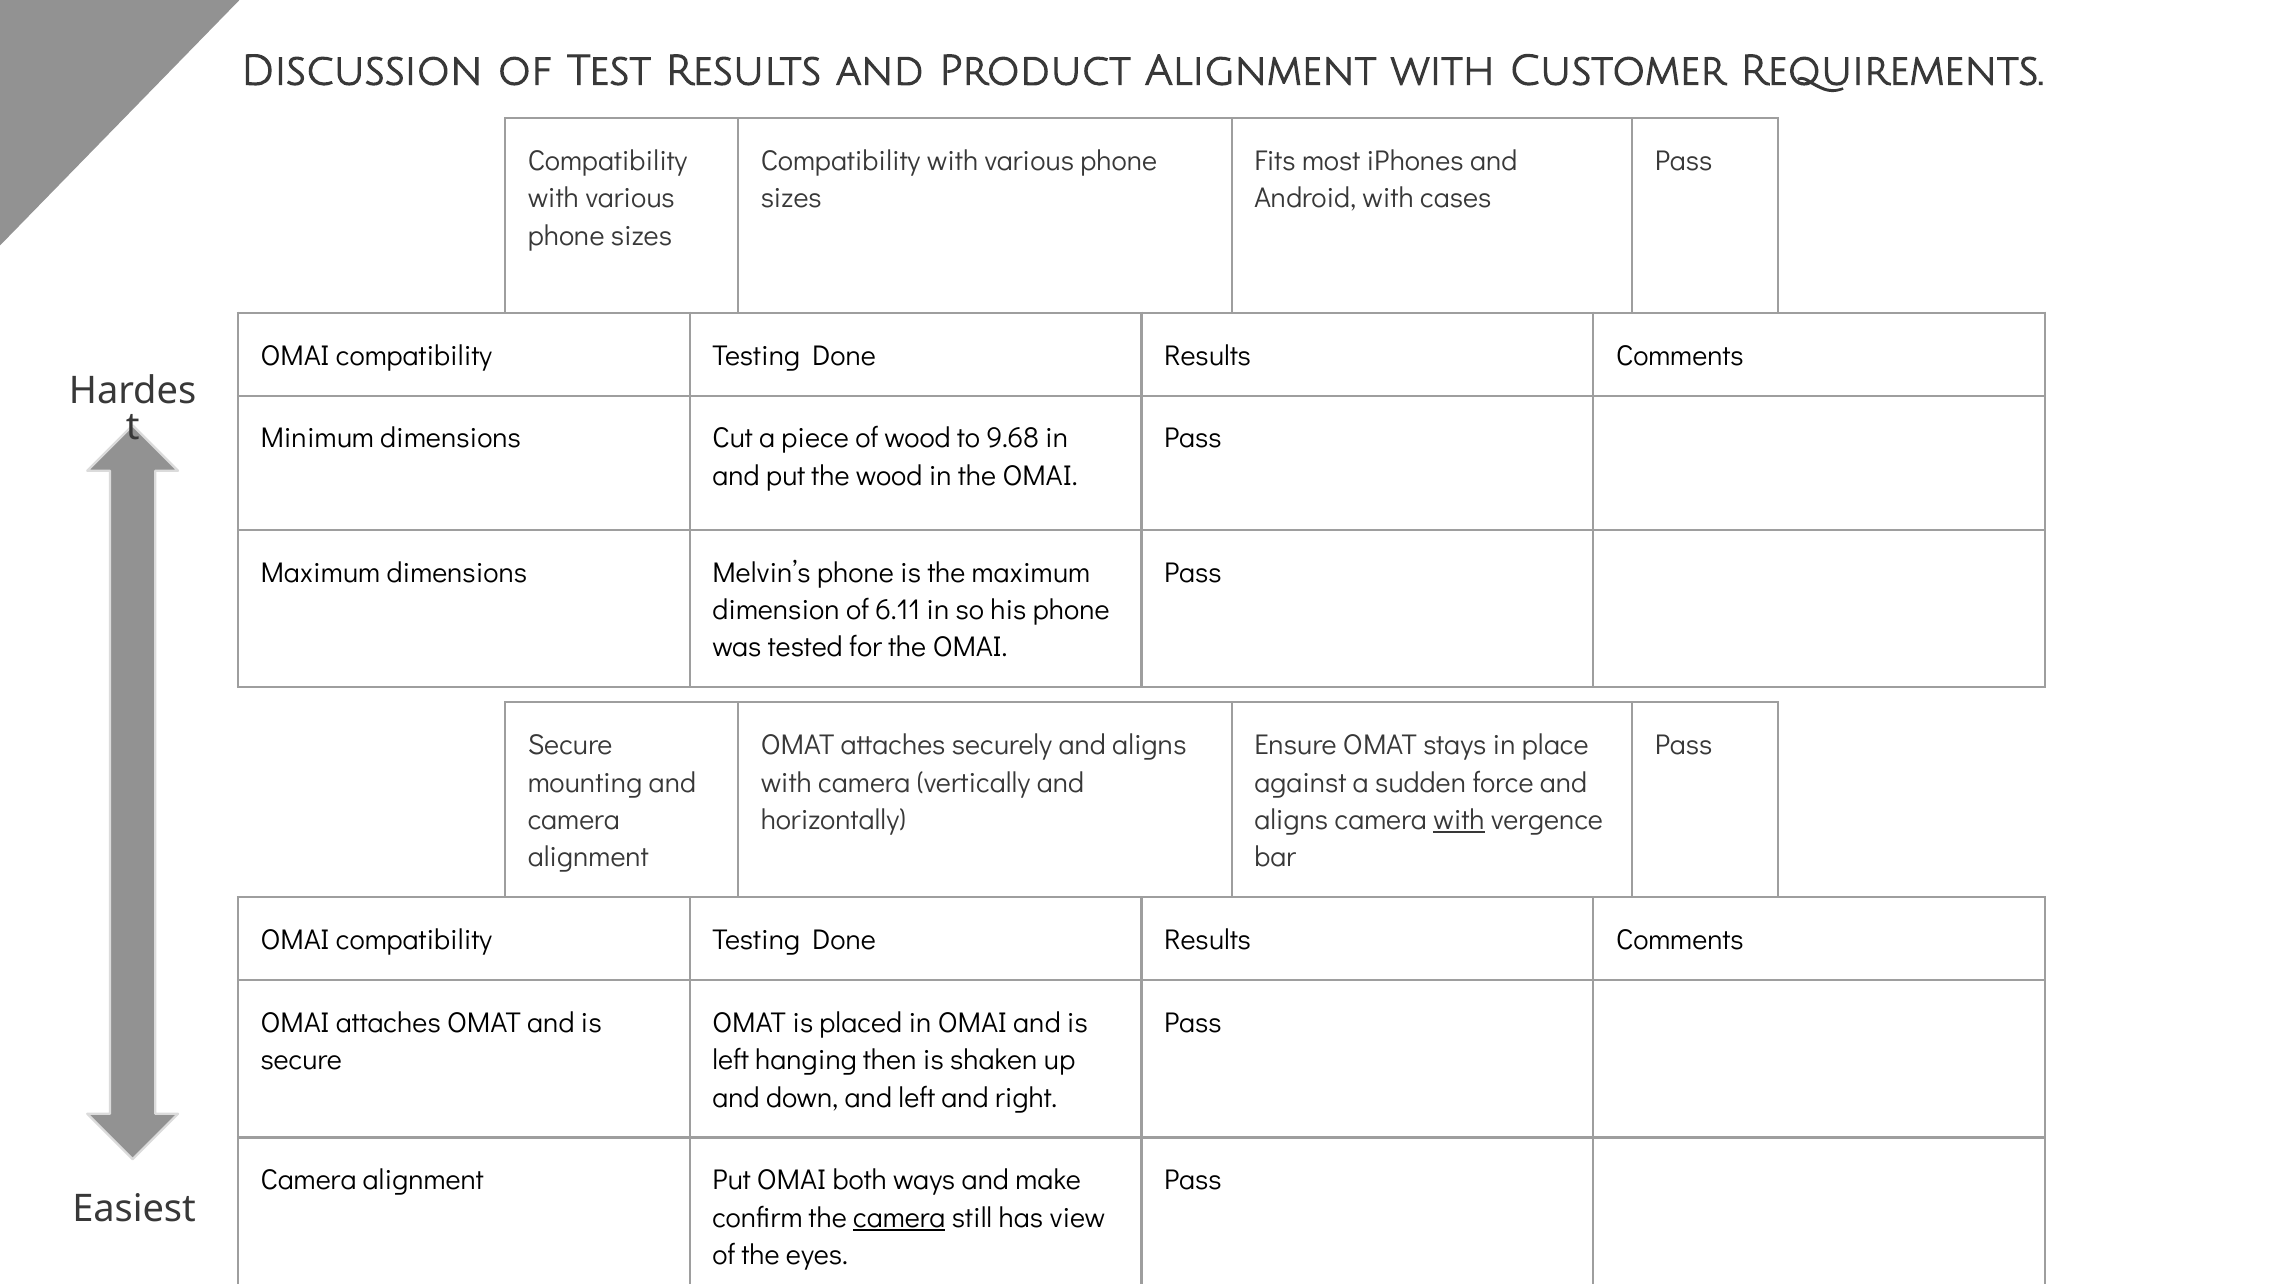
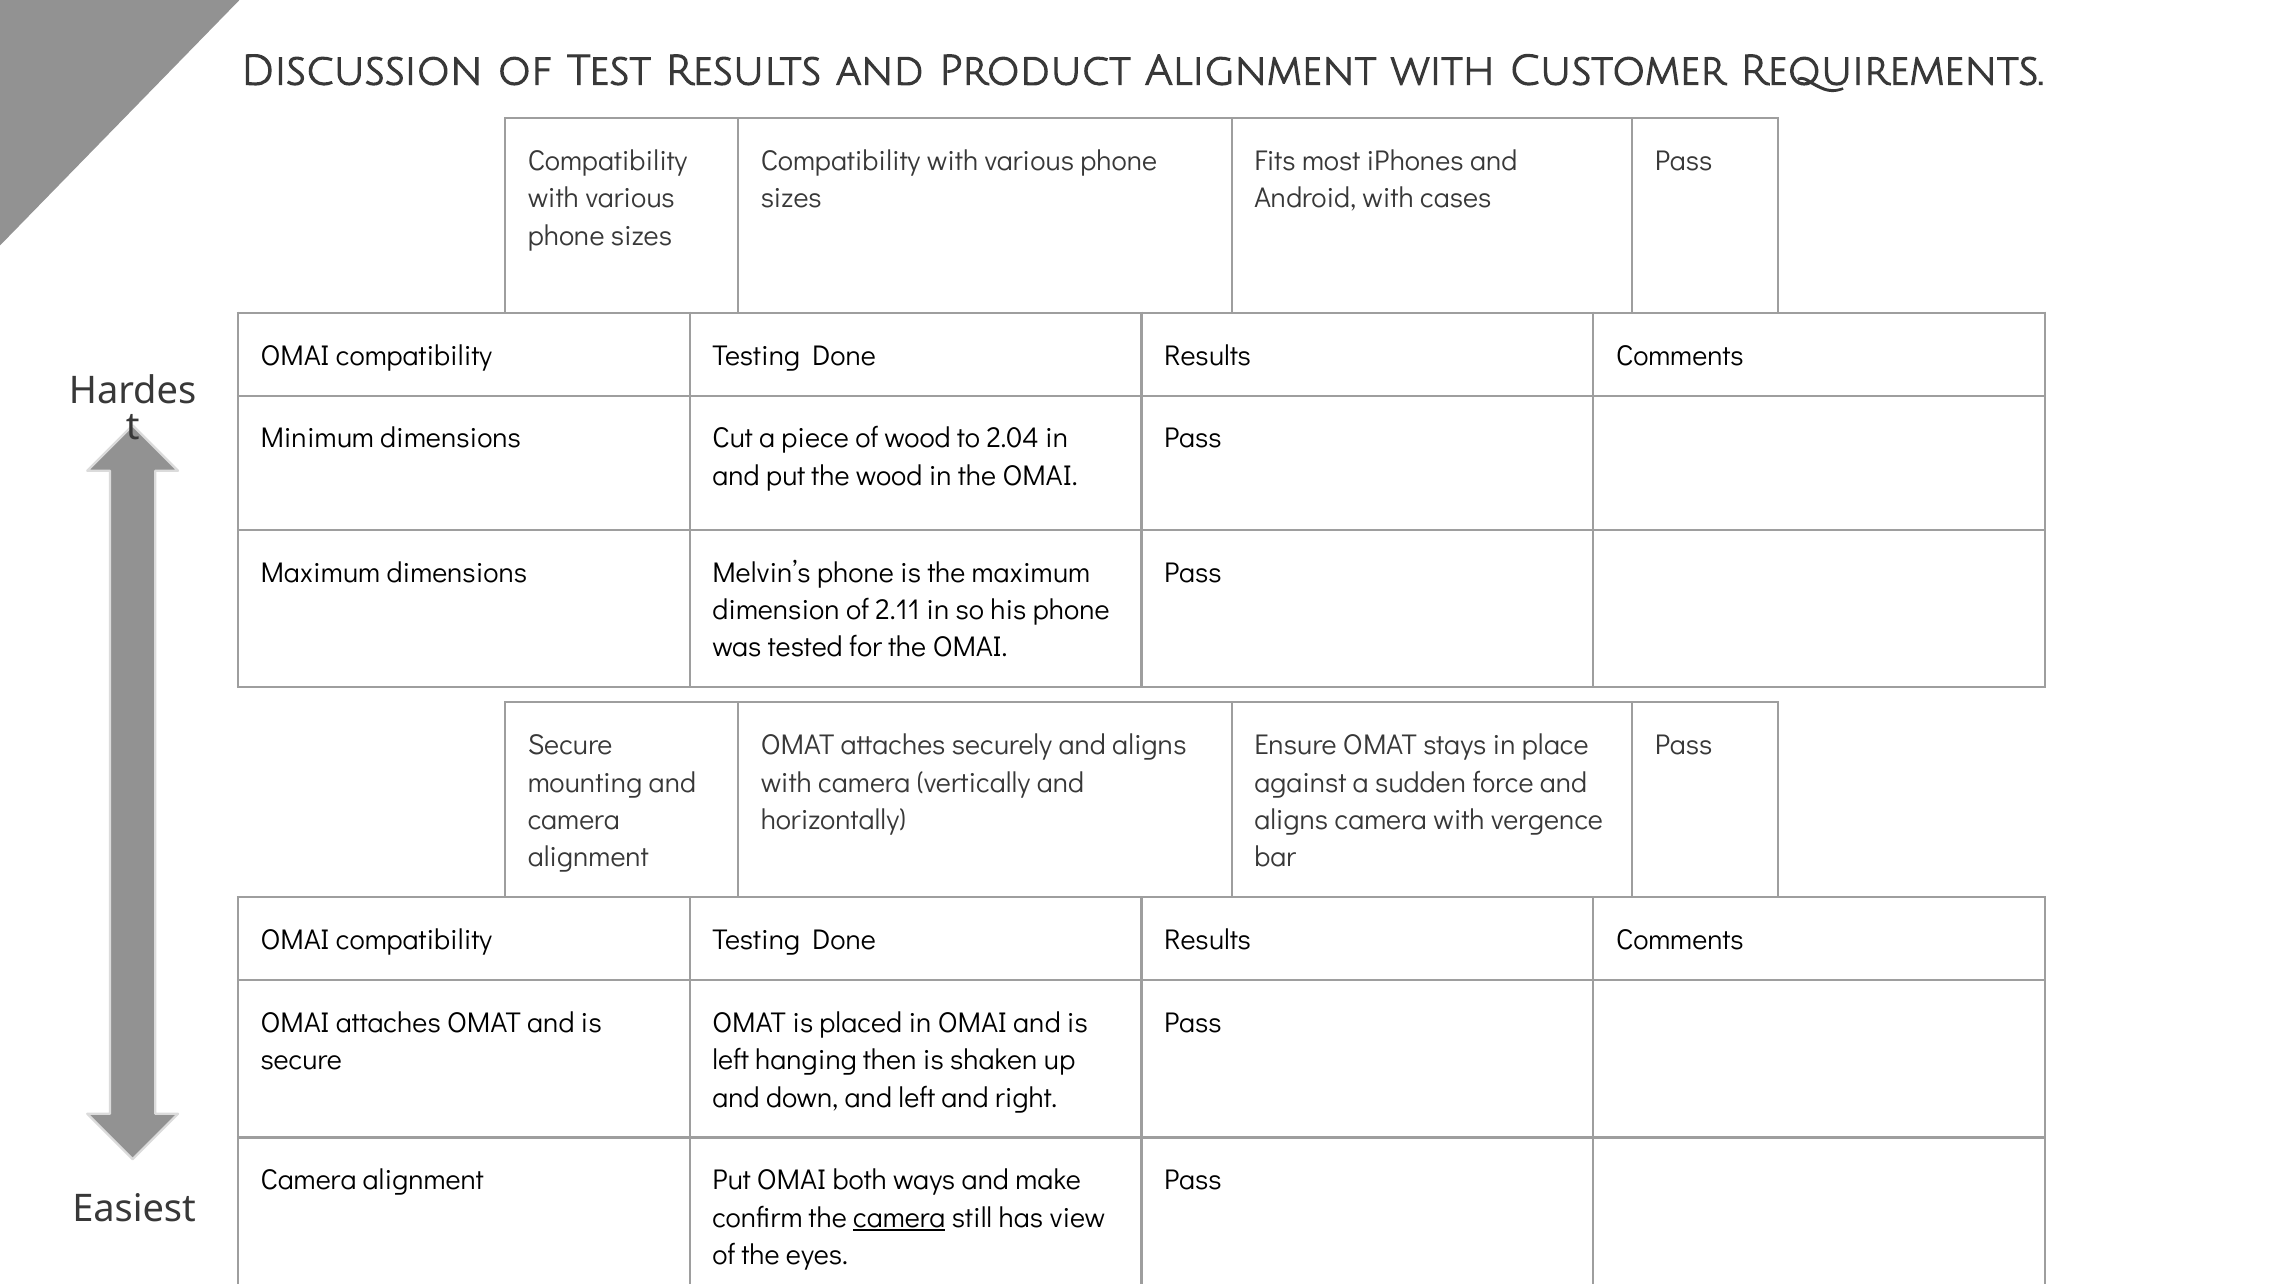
9.68: 9.68 -> 2.04
6.11: 6.11 -> 2.11
with at (1459, 820) underline: present -> none
